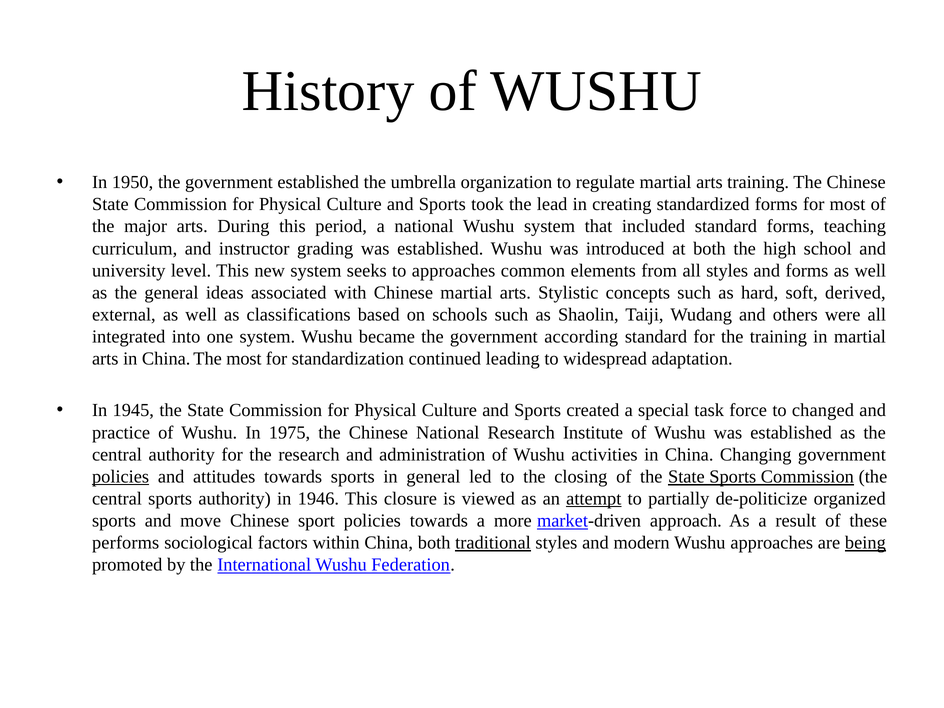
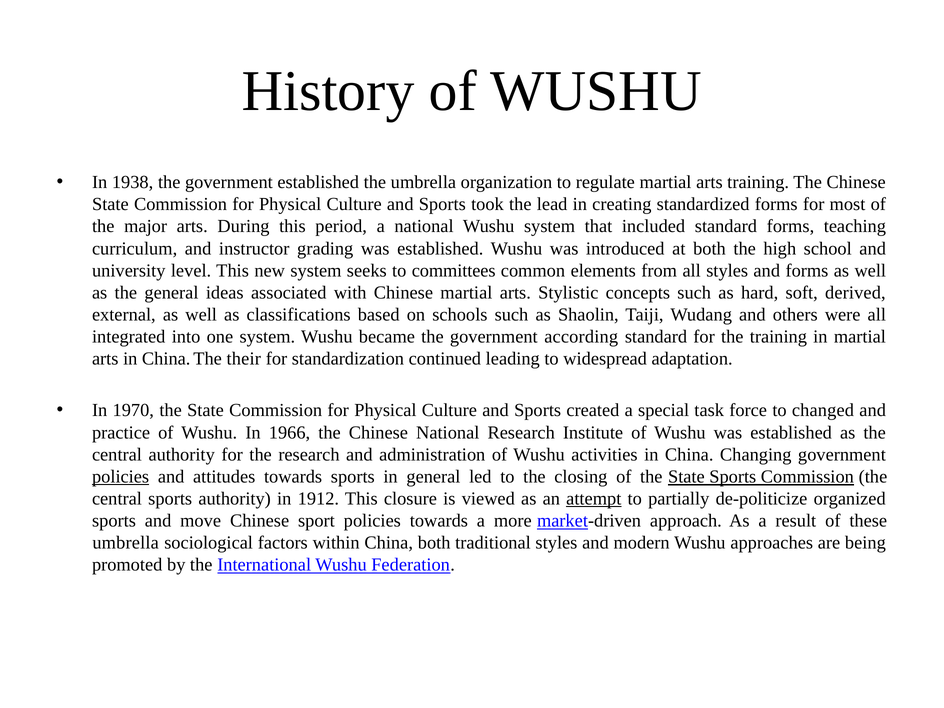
1950: 1950 -> 1938
to approaches: approaches -> committees
The most: most -> their
1945: 1945 -> 1970
1975: 1975 -> 1966
1946: 1946 -> 1912
performs at (126, 543): performs -> umbrella
traditional underline: present -> none
being underline: present -> none
